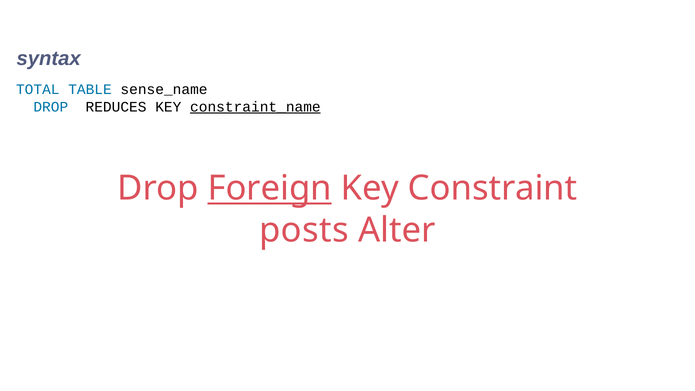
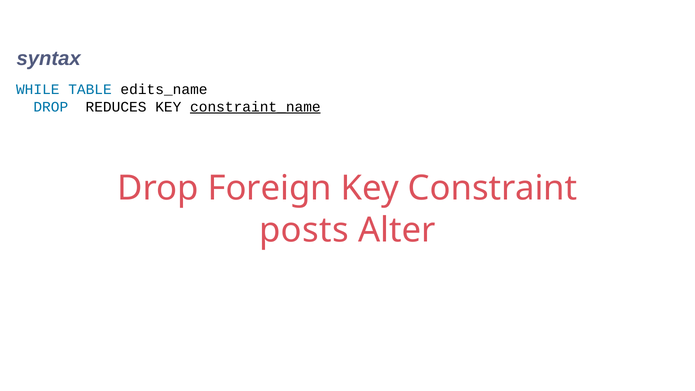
TOTAL: TOTAL -> WHILE
sense_name: sense_name -> edits_name
Foreign underline: present -> none
